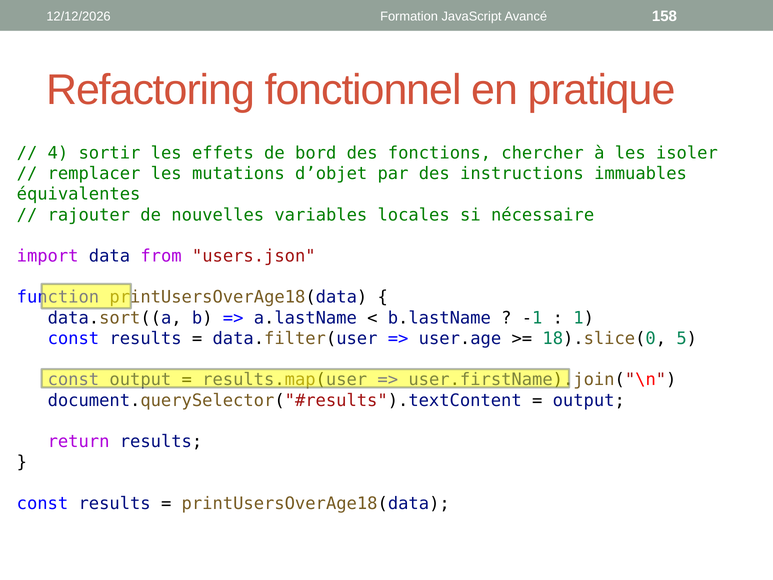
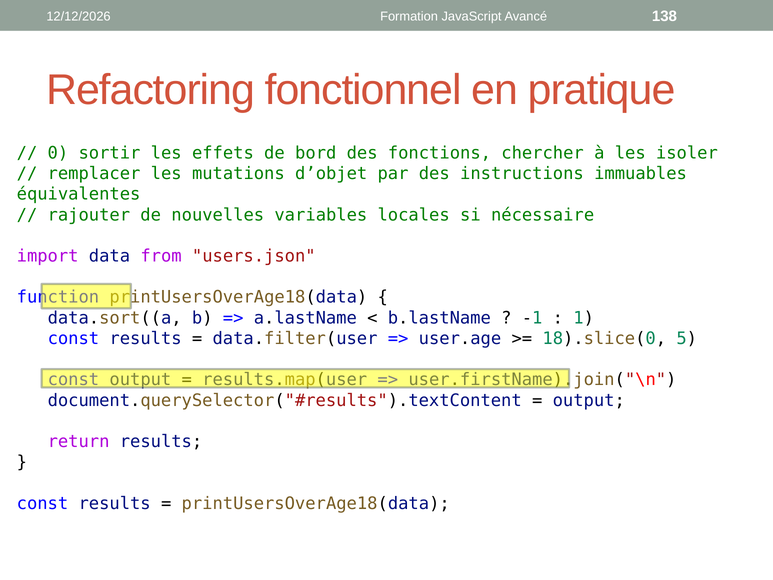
158: 158 -> 138
4: 4 -> 0
